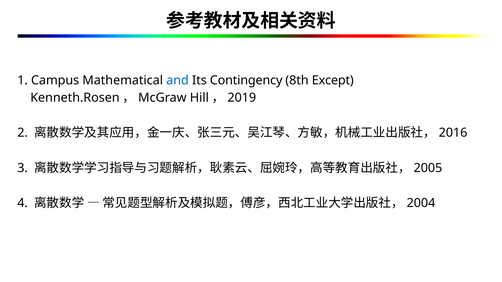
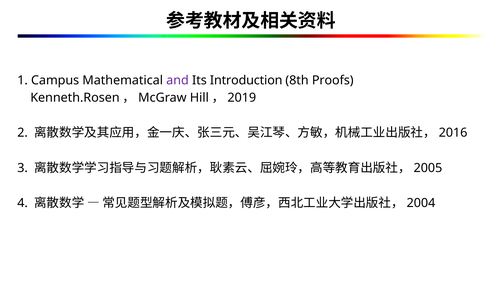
and colour: blue -> purple
Contingency: Contingency -> Introduction
Except: Except -> Proofs
